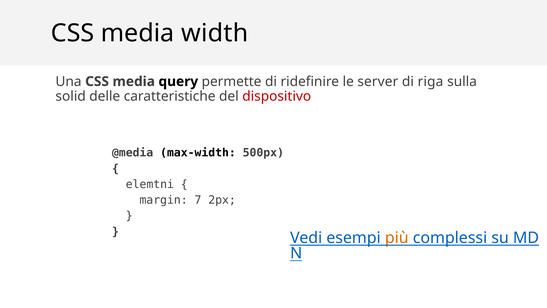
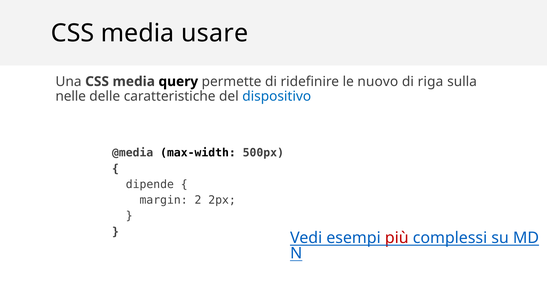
width: width -> usare
server: server -> nuovo
solid: solid -> nelle
dispositivo colour: red -> blue
elemtni: elemtni -> dipende
7: 7 -> 2
più colour: orange -> red
